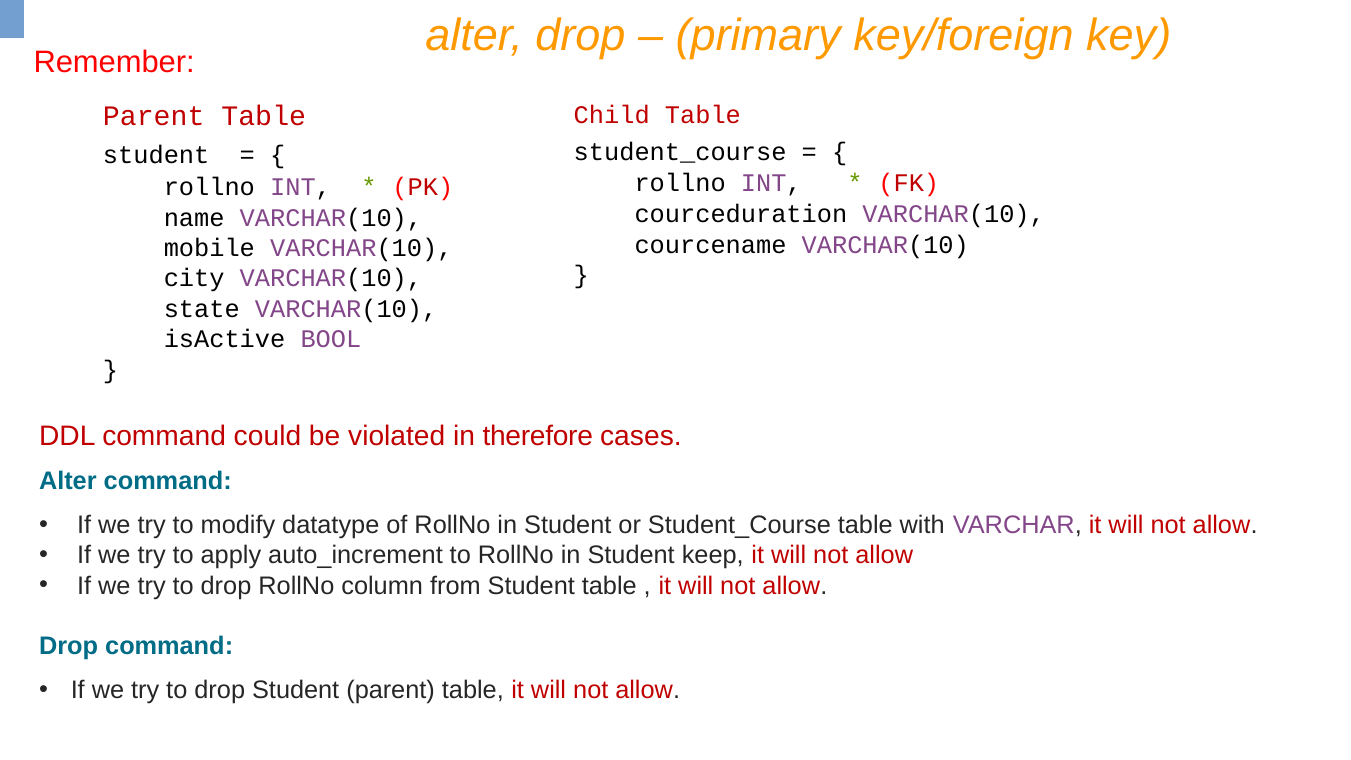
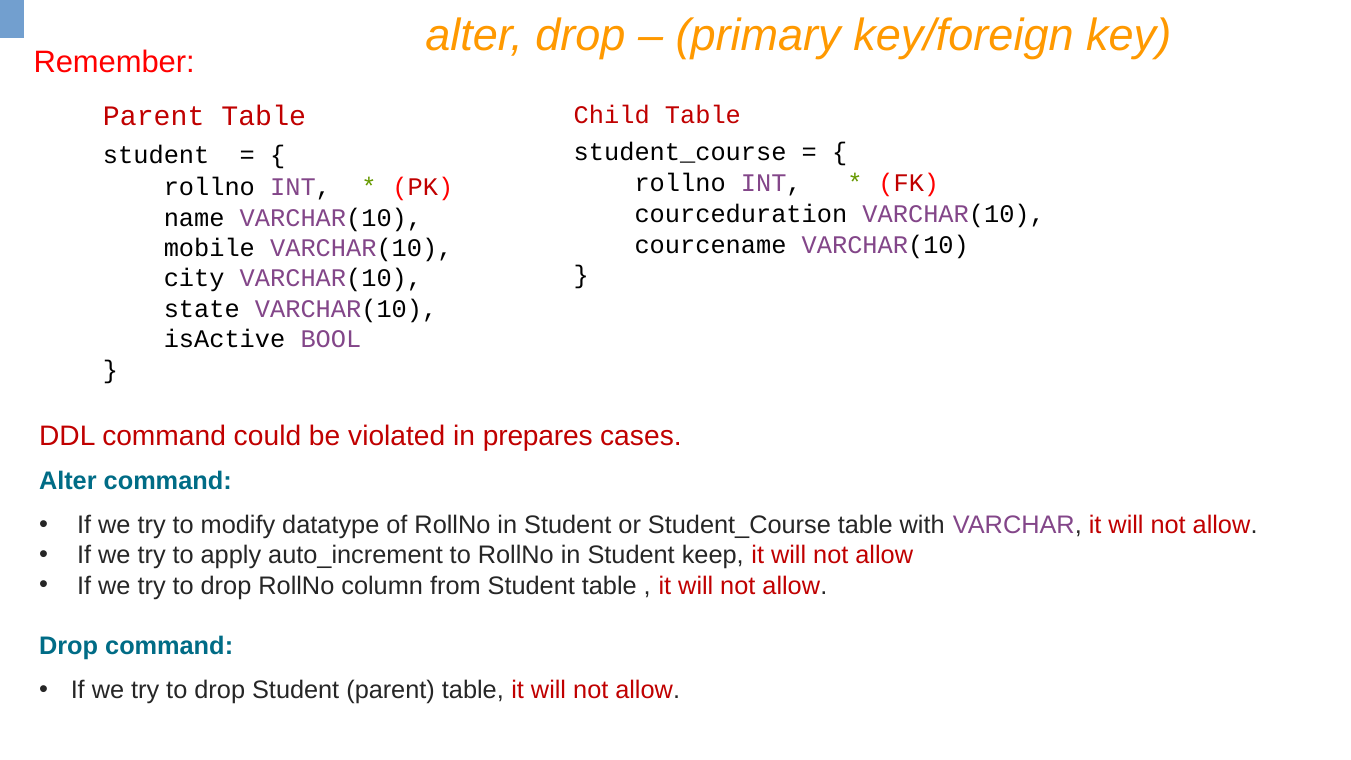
therefore: therefore -> prepares
